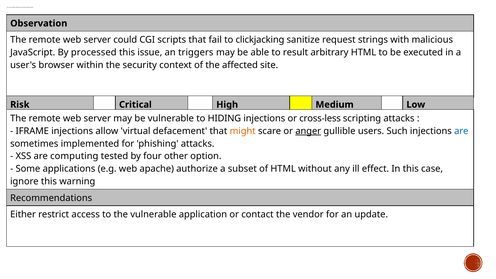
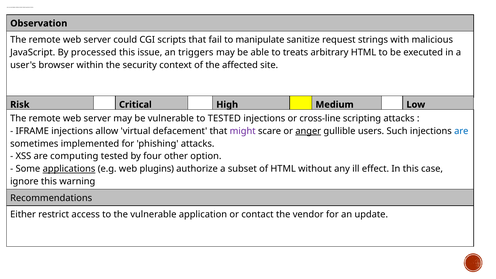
clickjacking: clickjacking -> manipulate
result: result -> treats
to HIDING: HIDING -> TESTED
cross-less: cross-less -> cross-line
might colour: orange -> purple
applications underline: none -> present
apache: apache -> plugins
